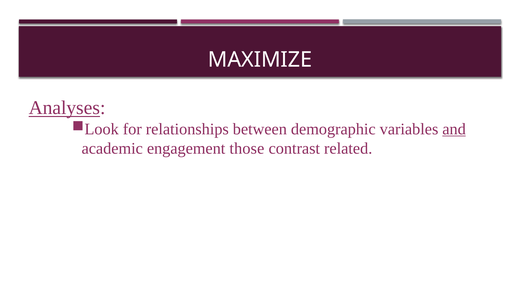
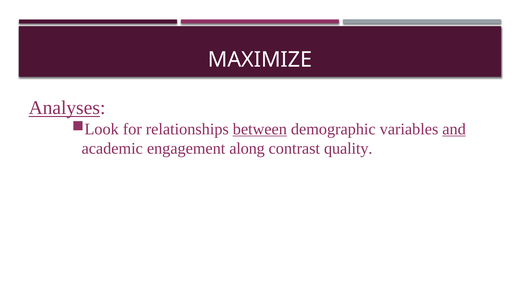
between underline: none -> present
those: those -> along
related: related -> quality
